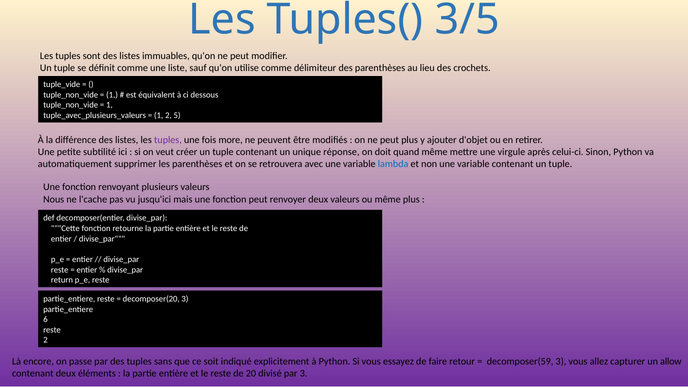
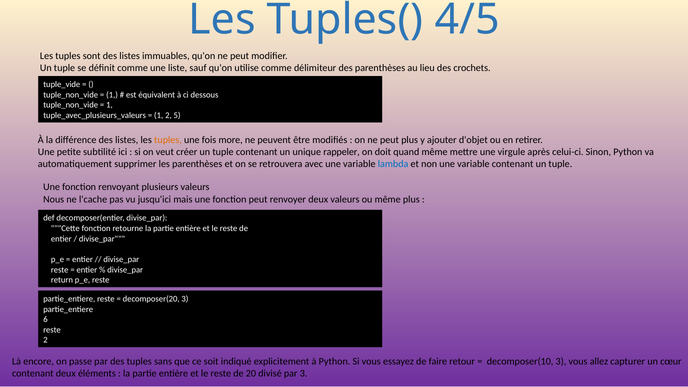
3/5: 3/5 -> 4/5
tuples at (168, 140) colour: purple -> orange
réponse: réponse -> rappeler
decomposer(59: decomposer(59 -> decomposer(10
allow: allow -> cœur
